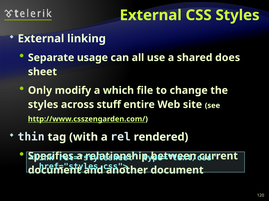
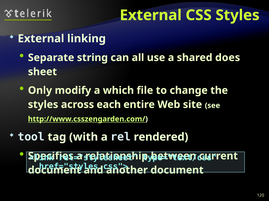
usage: usage -> string
stuff: stuff -> each
thin: thin -> tool
